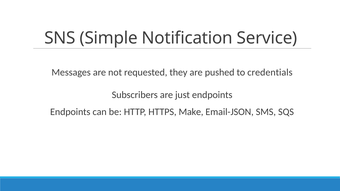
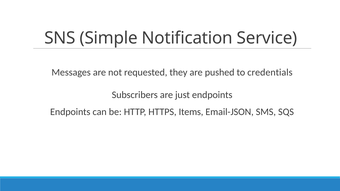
Make: Make -> Items
